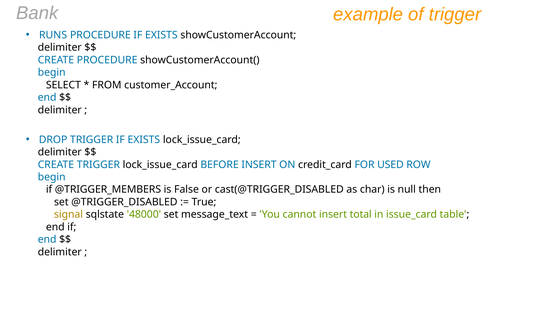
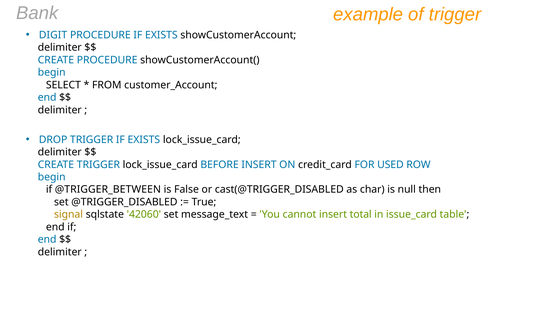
RUNS: RUNS -> DIGIT
@TRIGGER_MEMBERS: @TRIGGER_MEMBERS -> @TRIGGER_BETWEEN
48000: 48000 -> 42060
